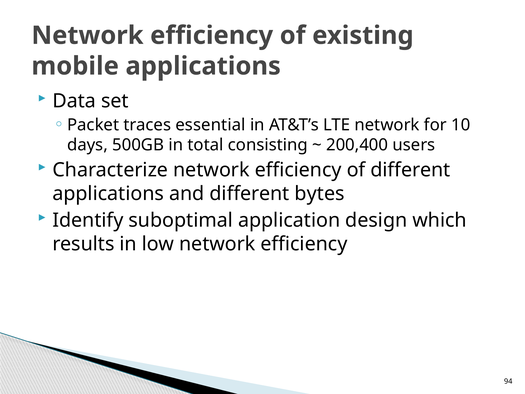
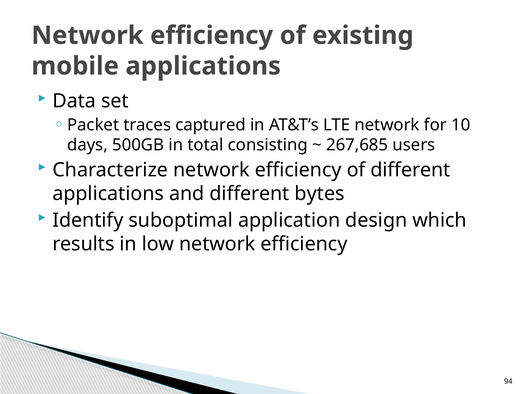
essential: essential -> captured
200,400: 200,400 -> 267,685
